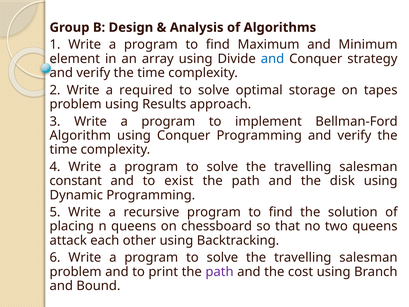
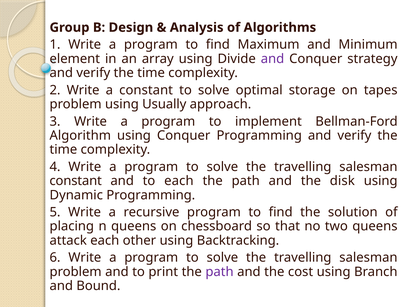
and at (273, 59) colour: blue -> purple
a required: required -> constant
Results: Results -> Usually
to exist: exist -> each
